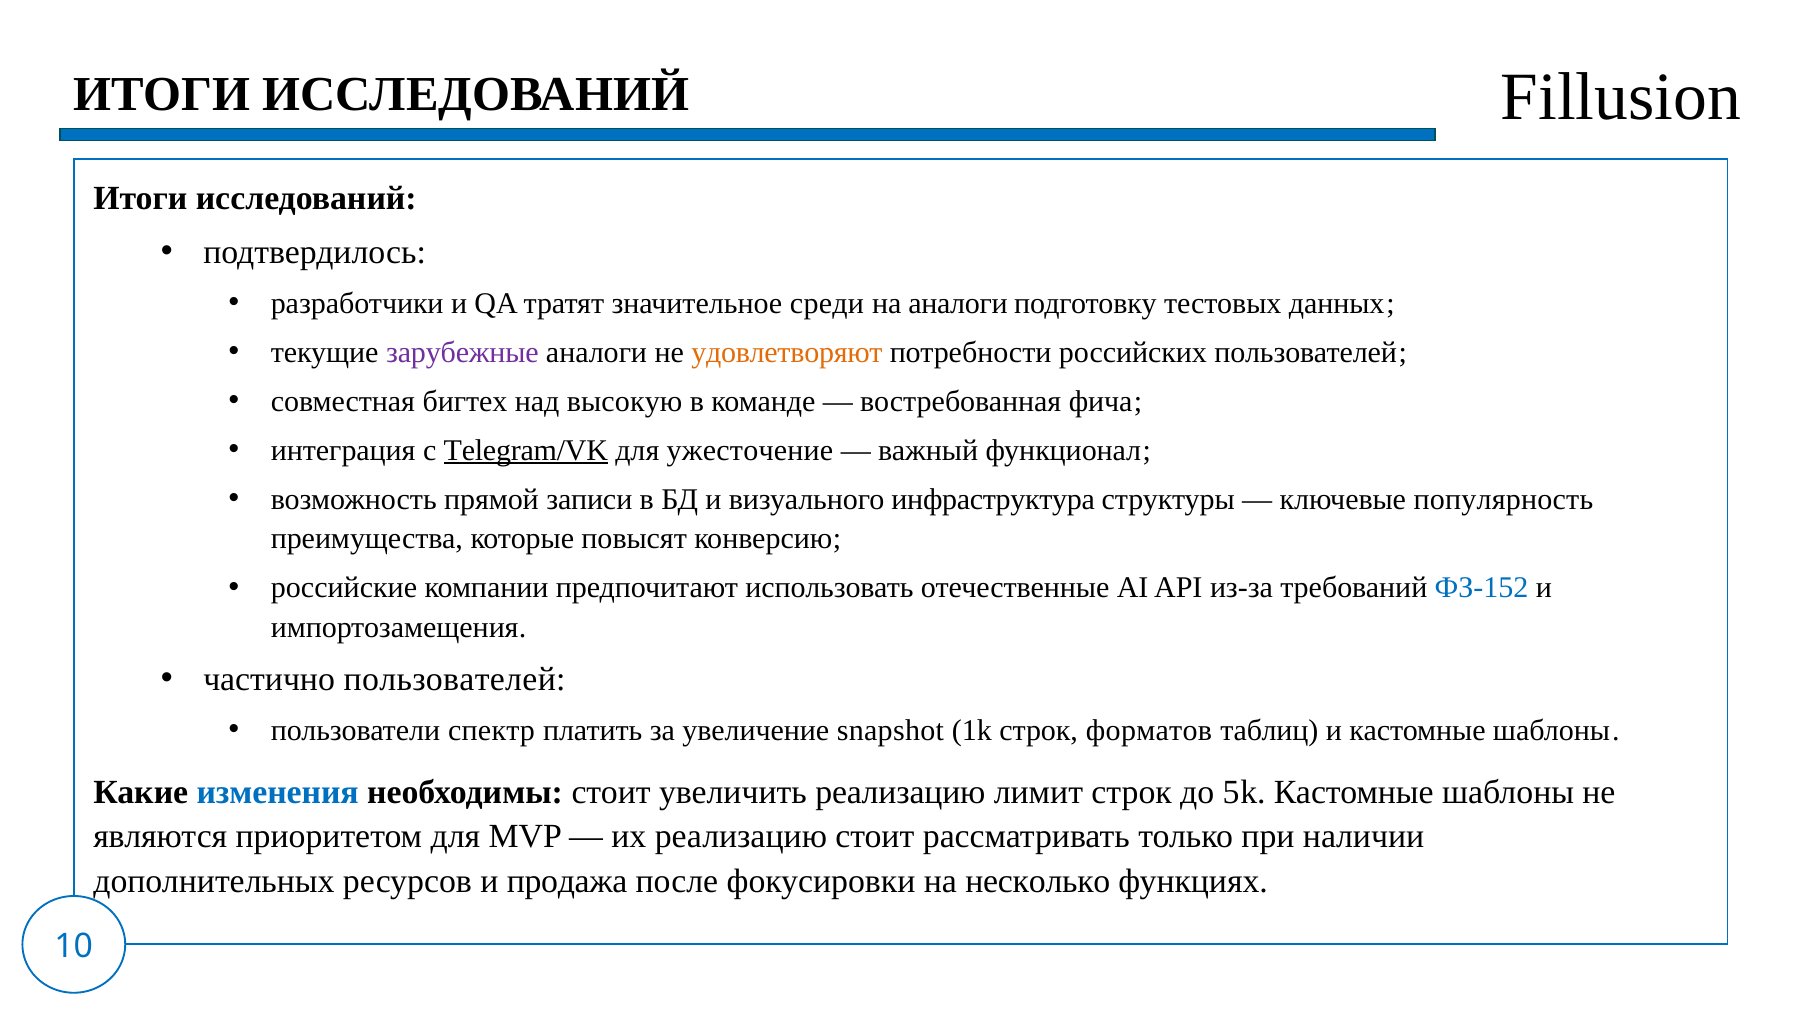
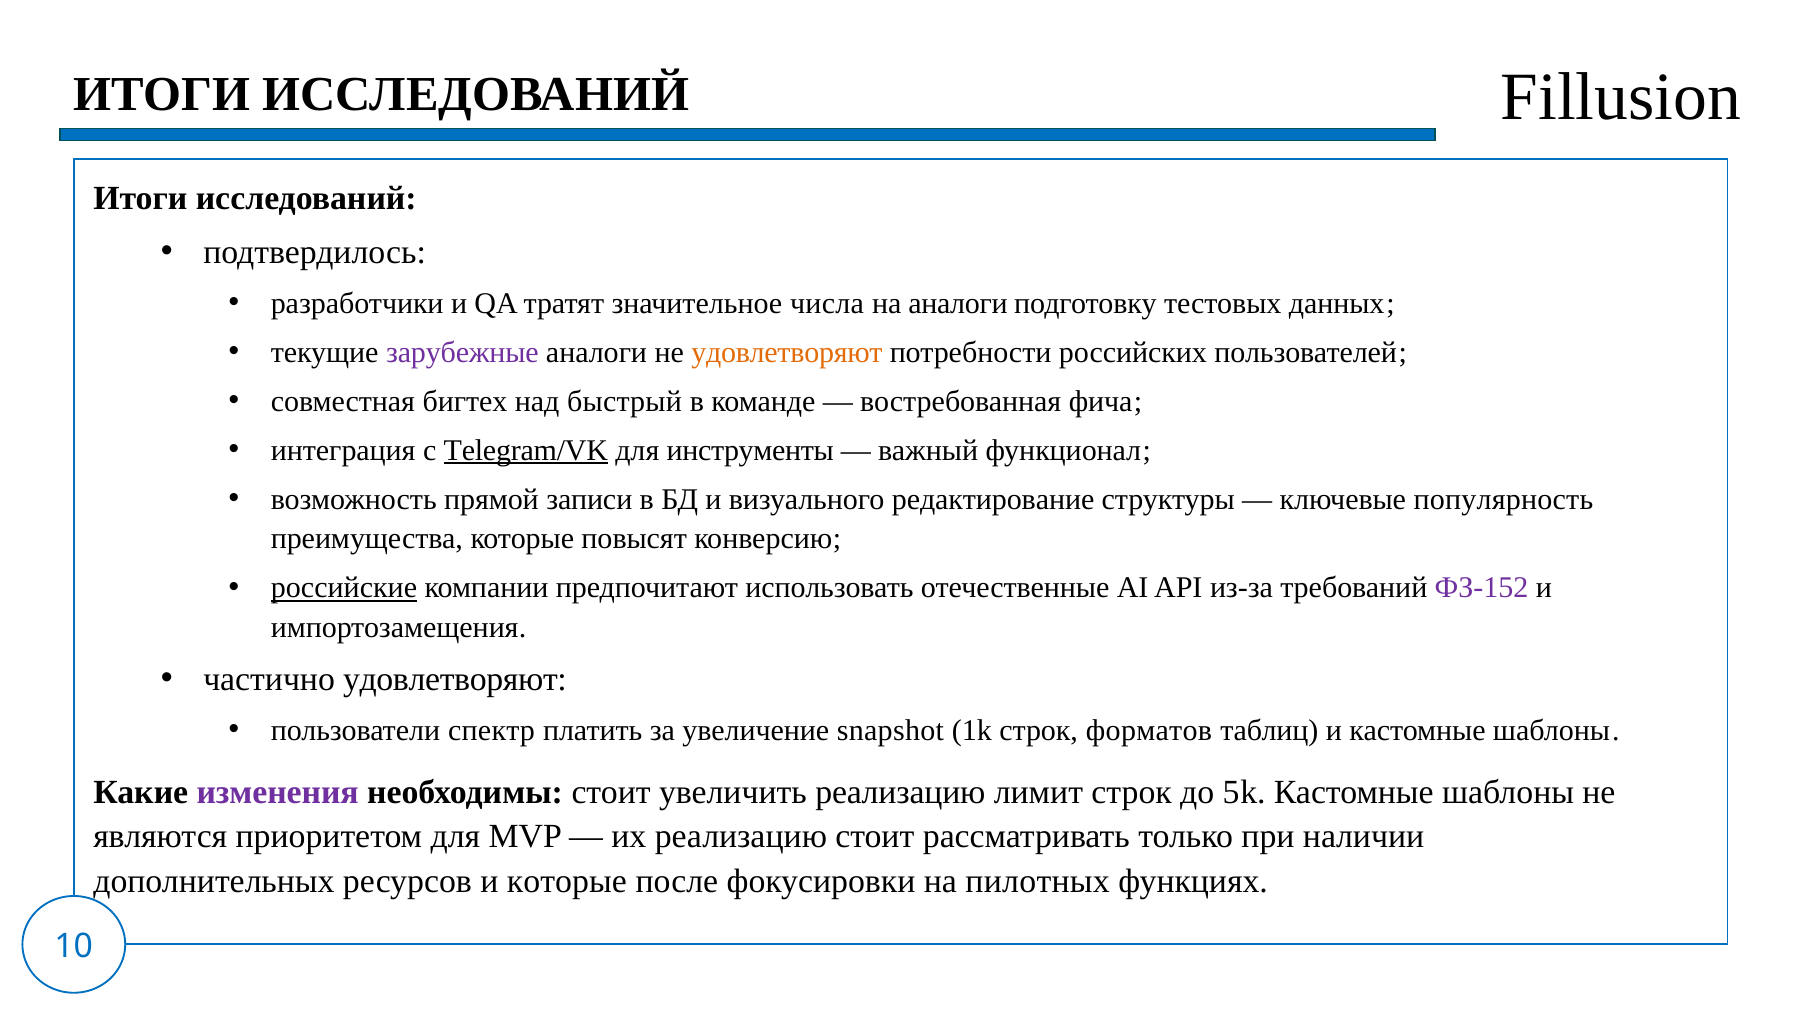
среди: среди -> числа
высокую: высокую -> быстрый
ужесточение: ужесточение -> инструменты
инфраструктура: инфраструктура -> редактирование
российские underline: none -> present
ФЗ-152 colour: blue -> purple
частично пользователей: пользователей -> удовлетворяют
изменения colour: blue -> purple
и продажа: продажа -> которые
несколько: несколько -> пилотных
